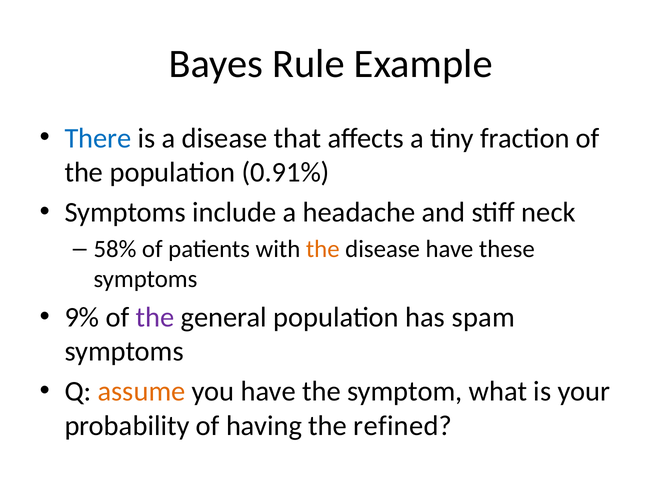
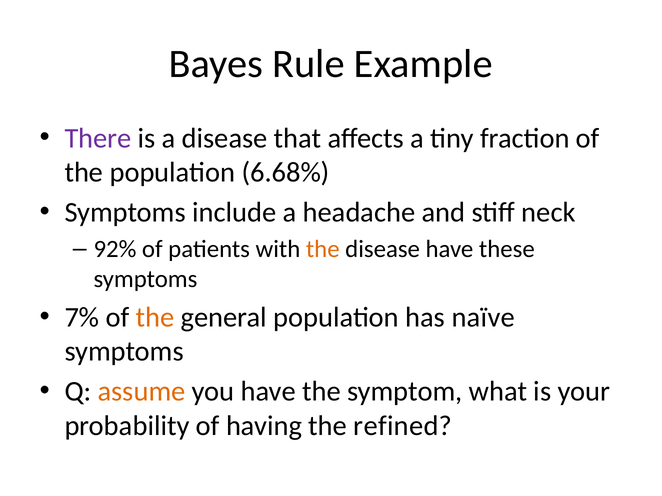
There colour: blue -> purple
0.91%: 0.91% -> 6.68%
58%: 58% -> 92%
9%: 9% -> 7%
the at (155, 317) colour: purple -> orange
spam: spam -> naïve
